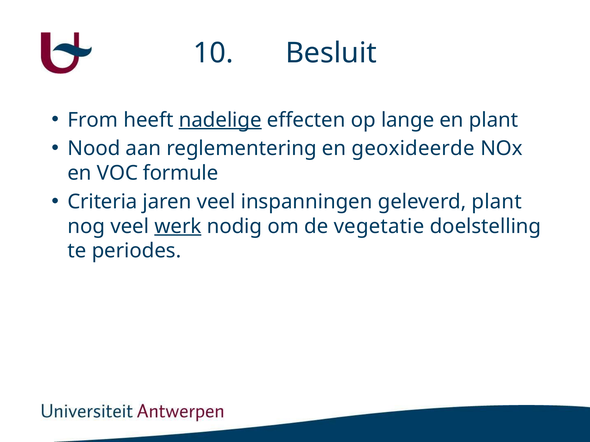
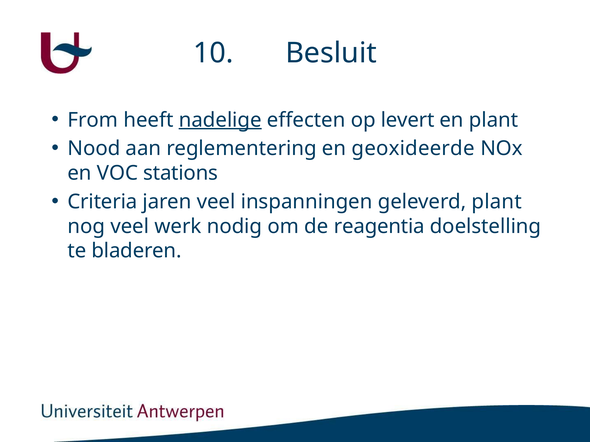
lange: lange -> levert
formule: formule -> stations
werk underline: present -> none
vegetatie: vegetatie -> reagentia
periodes: periodes -> bladeren
